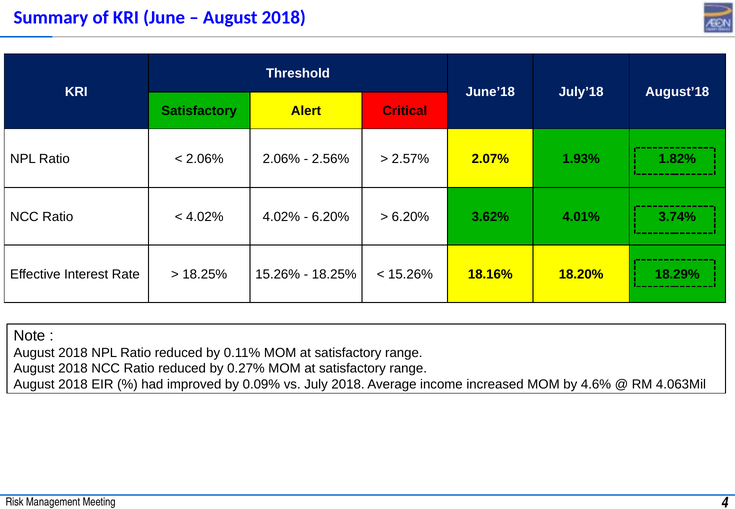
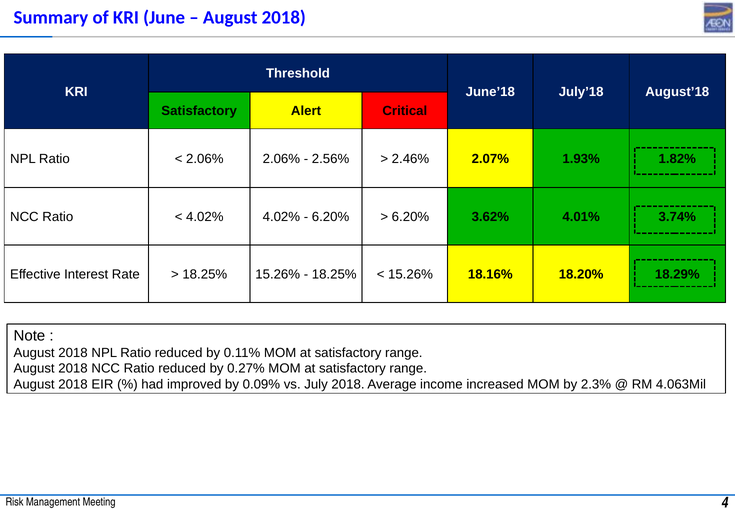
2.57%: 2.57% -> 2.46%
4.6%: 4.6% -> 2.3%
